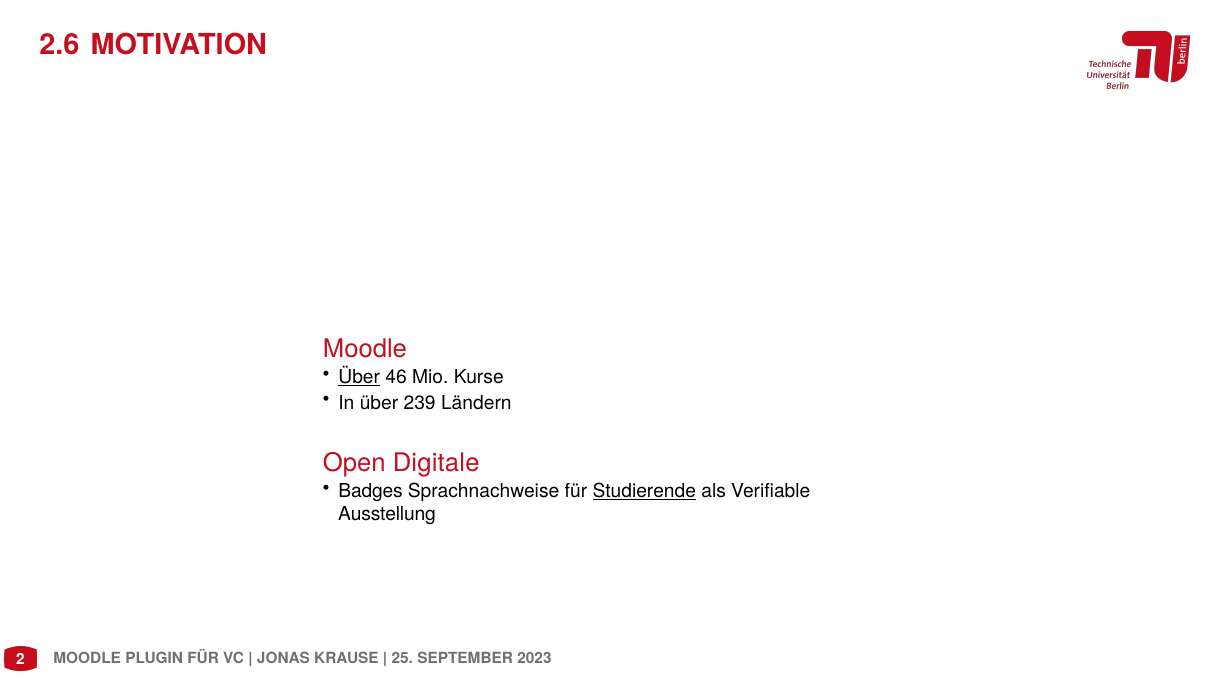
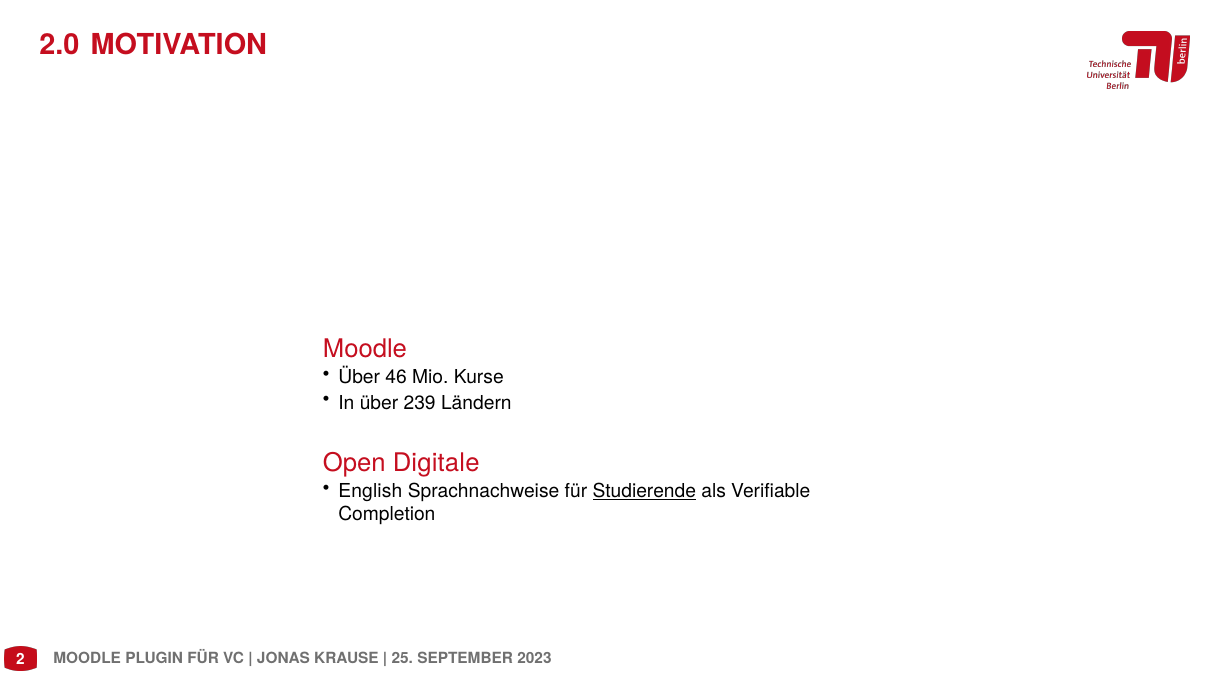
2.6: 2.6 -> 2.0
Über at (359, 378) underline: present -> none
Badges: Badges -> English
Ausstellung: Ausstellung -> Completion
